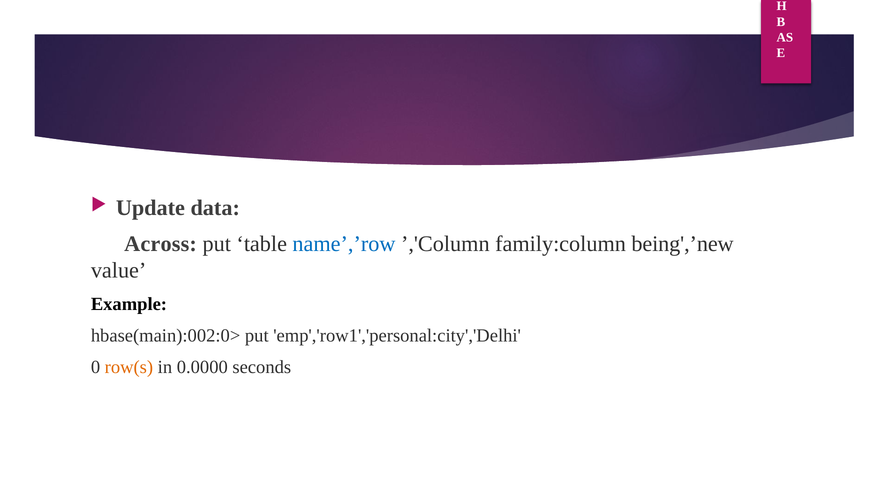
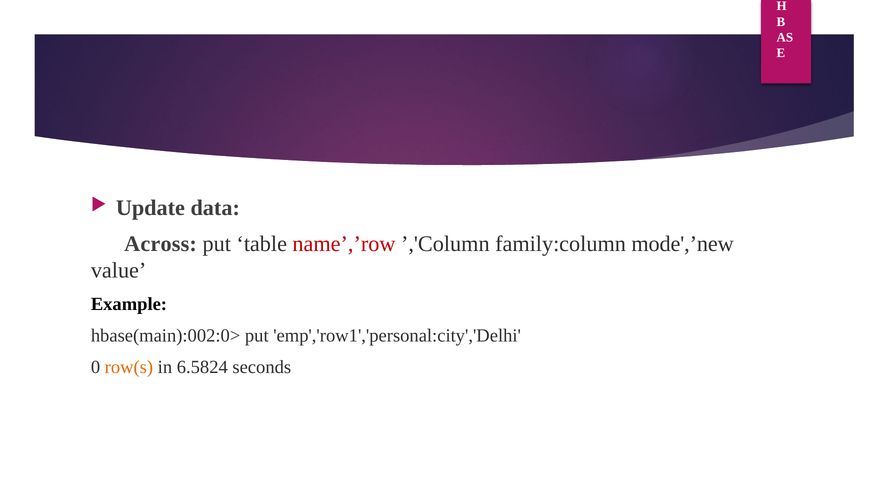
name’,’row colour: blue -> red
being',’new: being',’new -> mode',’new
0.0000: 0.0000 -> 6.5824
